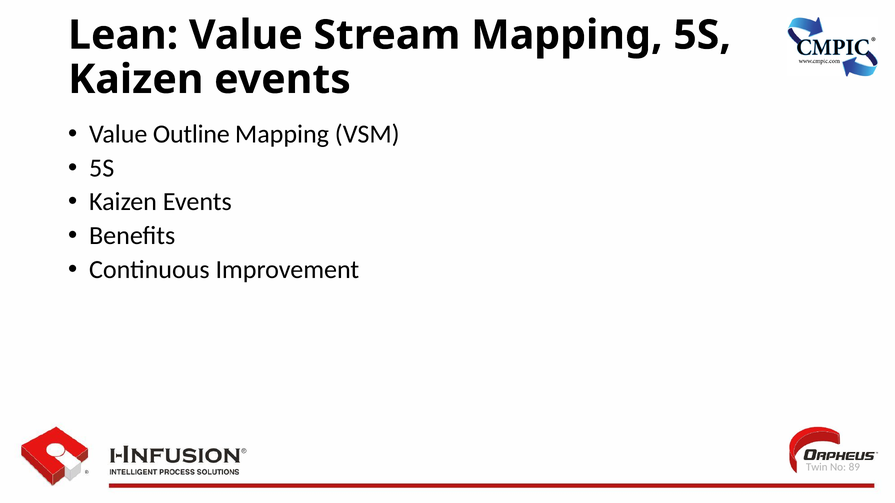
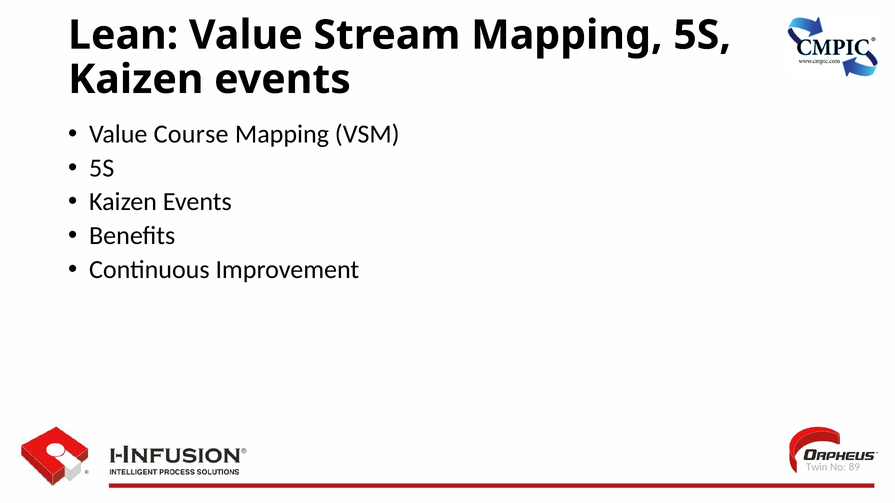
Outline: Outline -> Course
